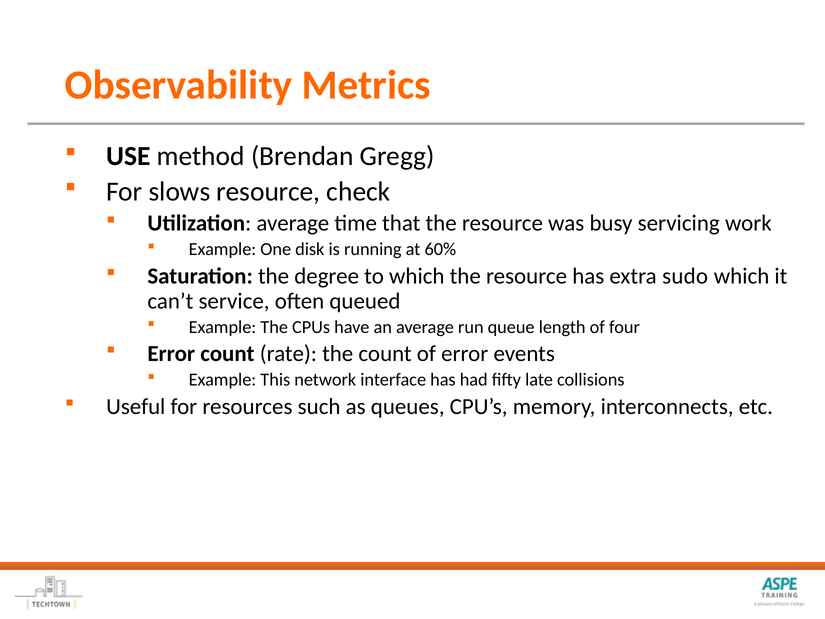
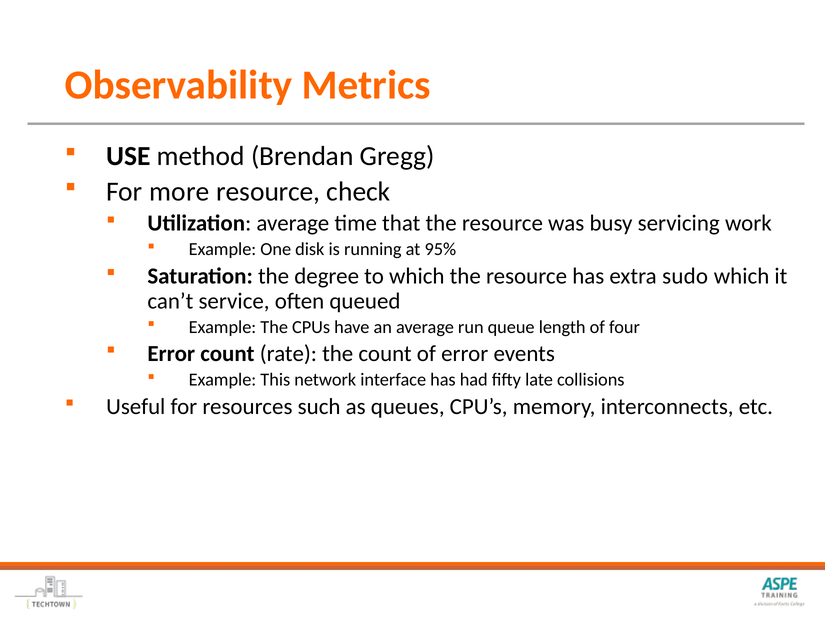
slows: slows -> more
60%: 60% -> 95%
